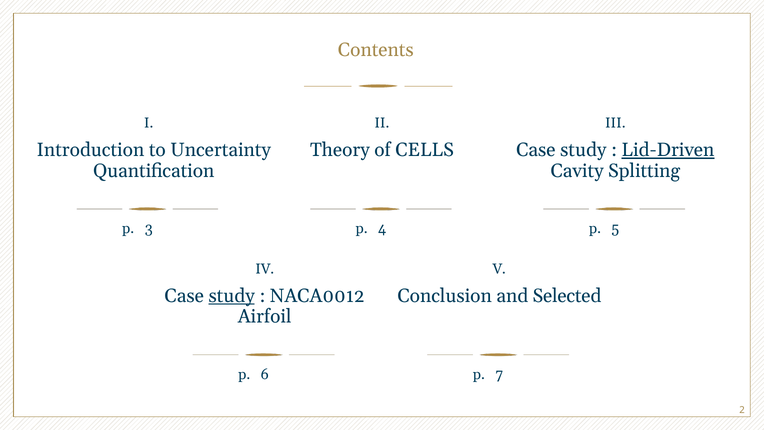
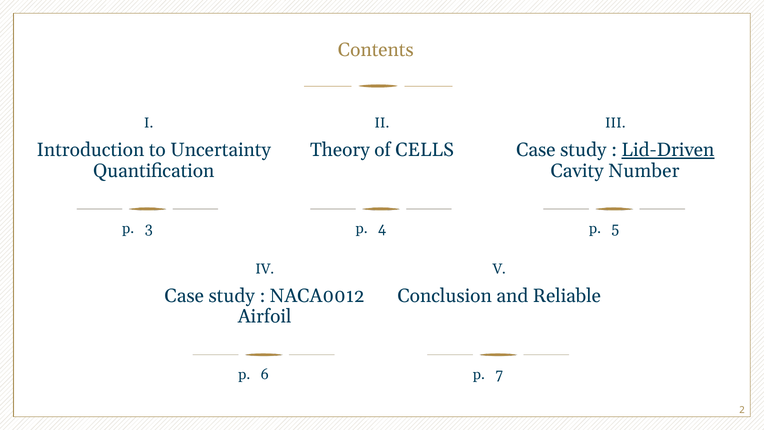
Splitting: Splitting -> Number
study at (232, 296) underline: present -> none
Selected: Selected -> Reliable
